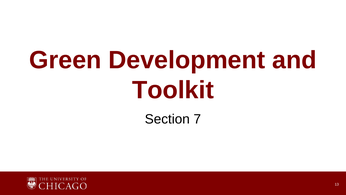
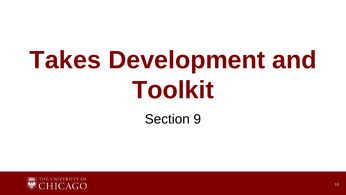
Green: Green -> Takes
7: 7 -> 9
